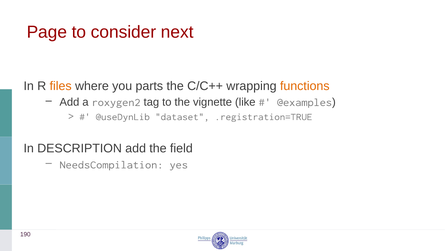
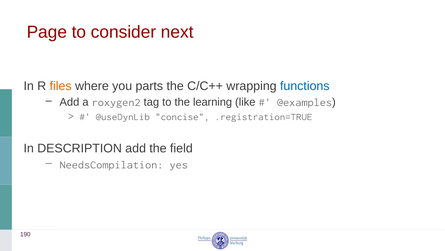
functions colour: orange -> blue
vignette: vignette -> learning
dataset: dataset -> concise
